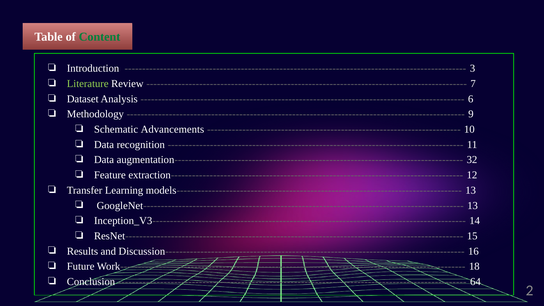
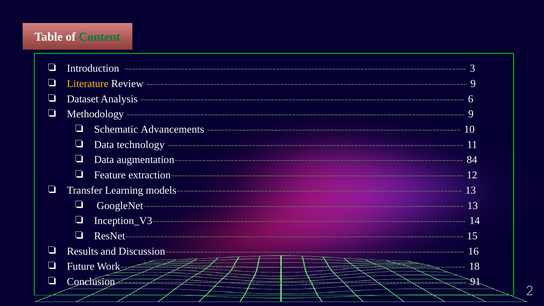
Literature colour: light green -> yellow
7 at (473, 84): 7 -> 9
recognition: recognition -> technology
32: 32 -> 84
64: 64 -> 91
